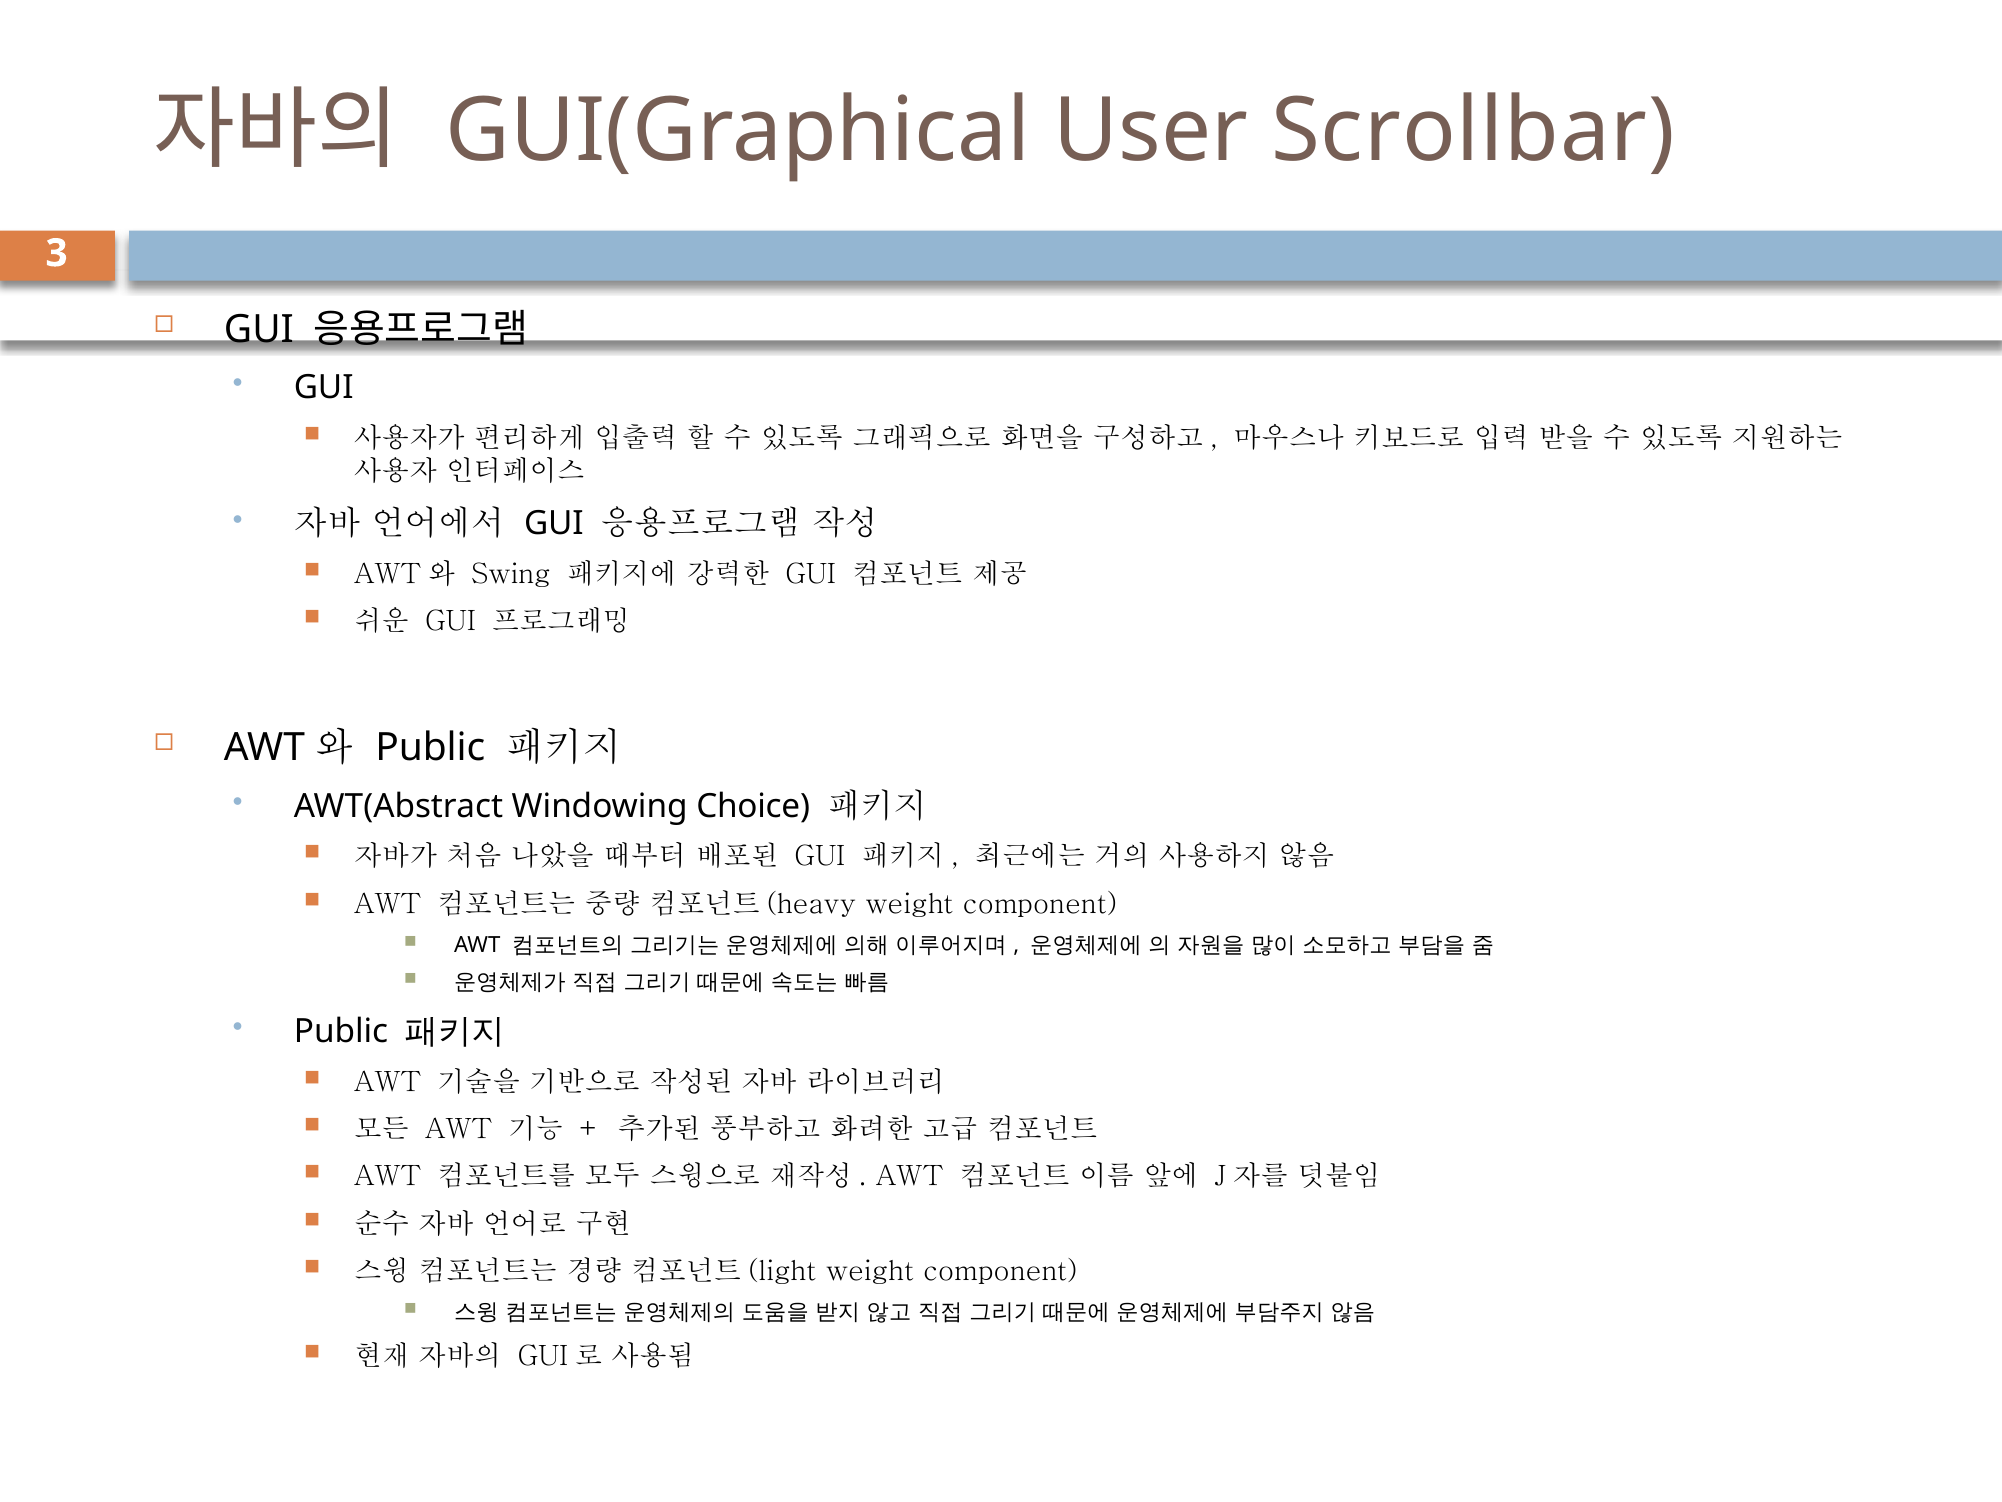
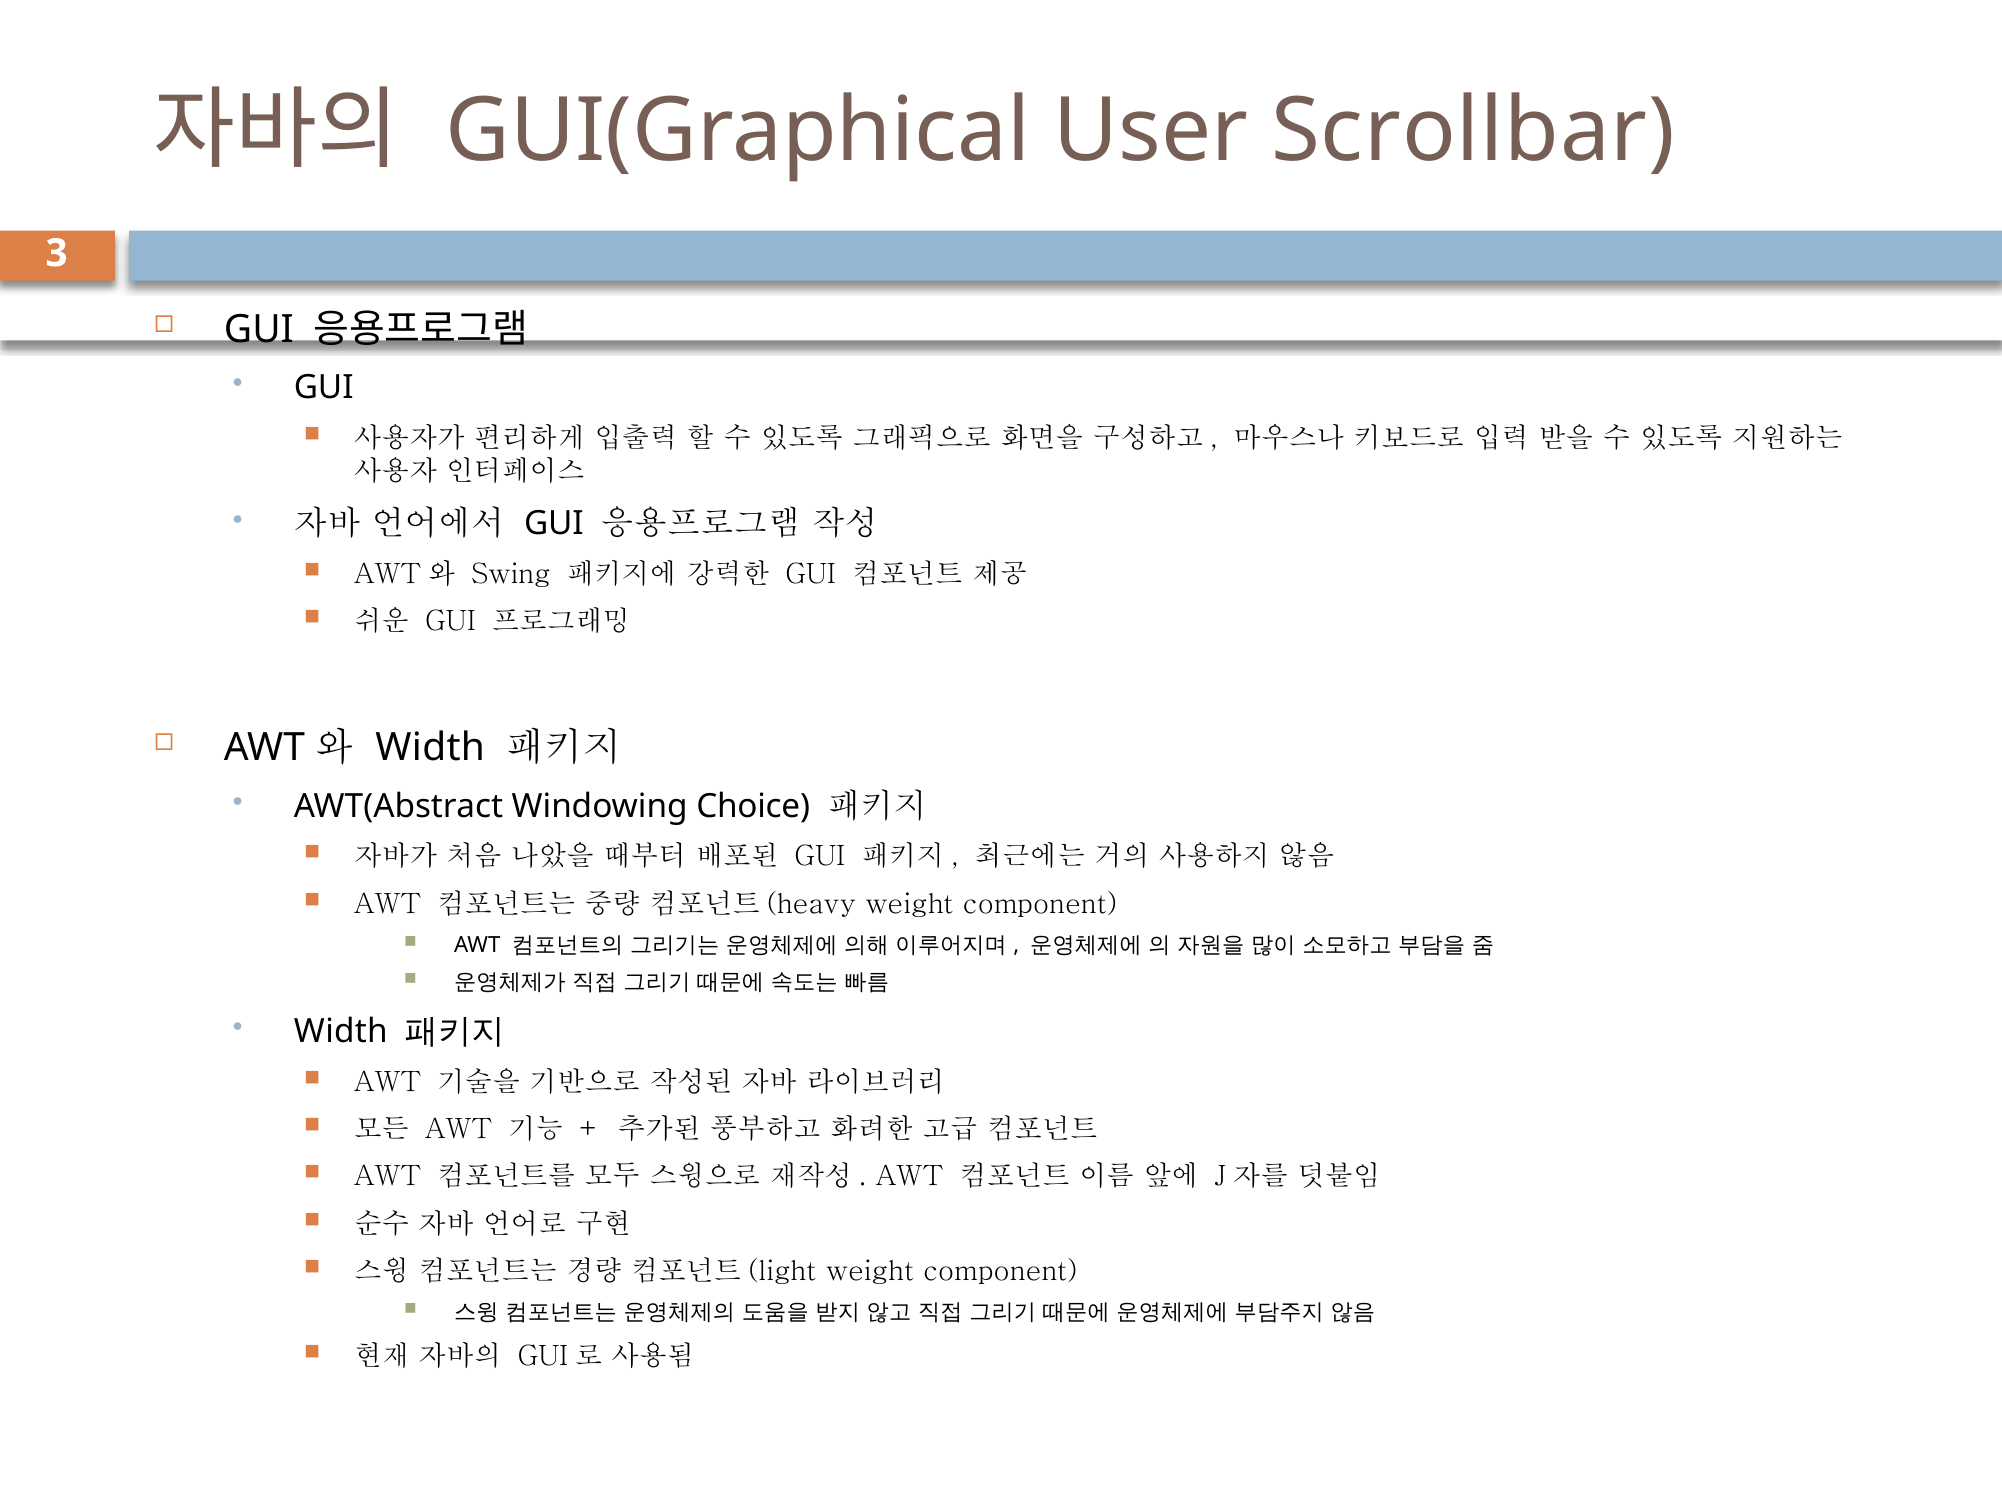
Public at (430, 748): Public -> Width
Public at (341, 1032): Public -> Width
